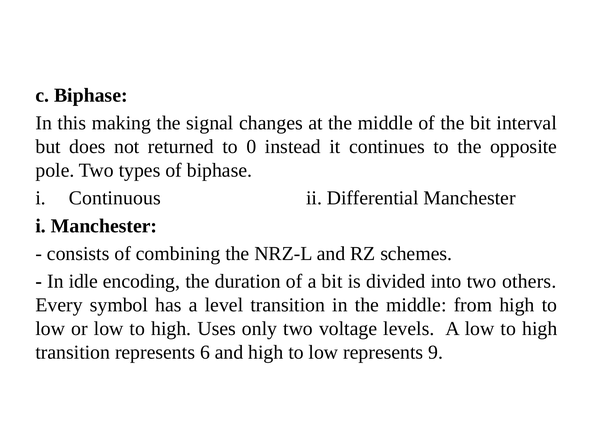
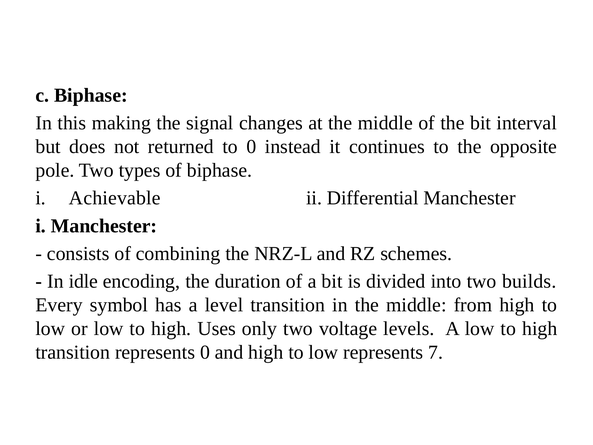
Continuous: Continuous -> Achievable
others: others -> builds
represents 6: 6 -> 0
9: 9 -> 7
